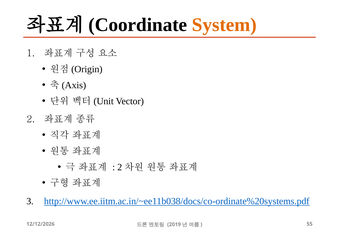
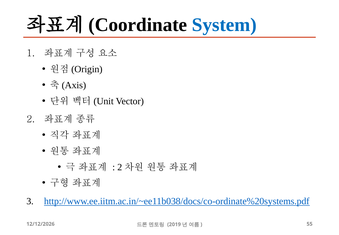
System colour: orange -> blue
